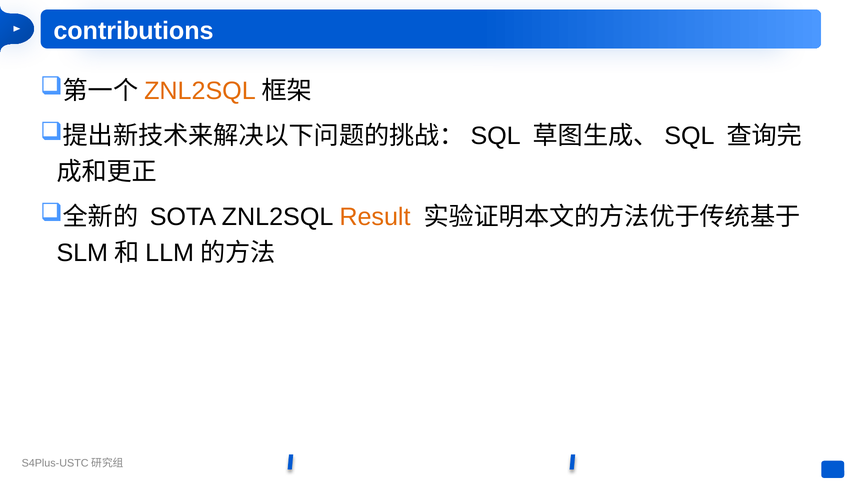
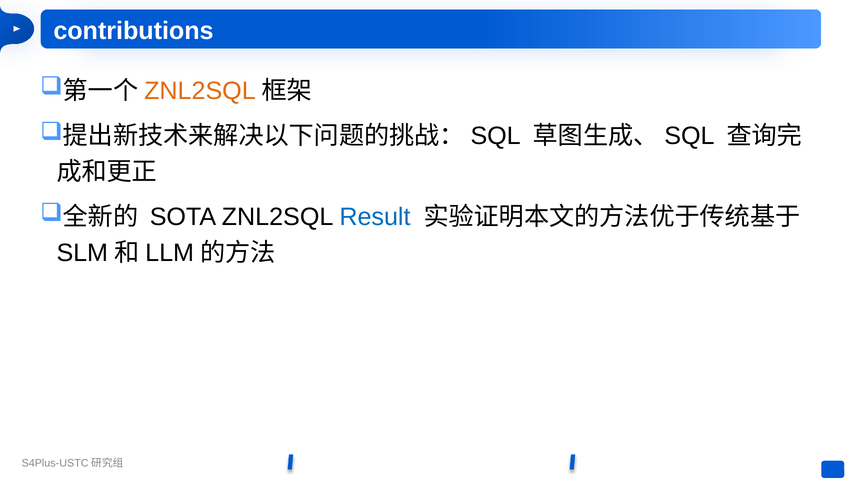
Result colour: orange -> blue
